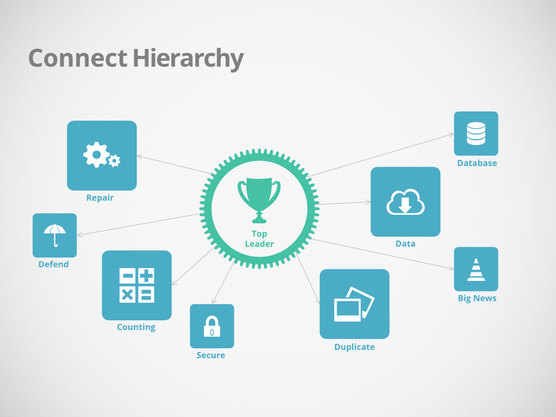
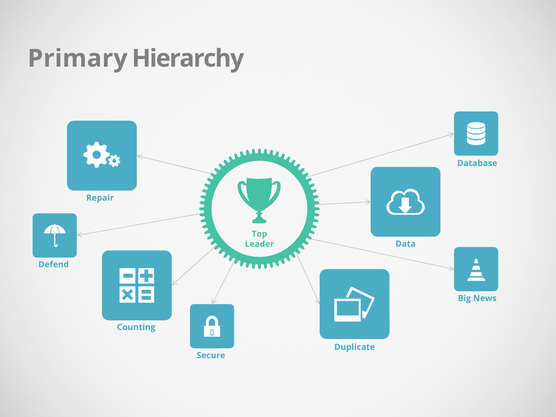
Connect: Connect -> Primary
